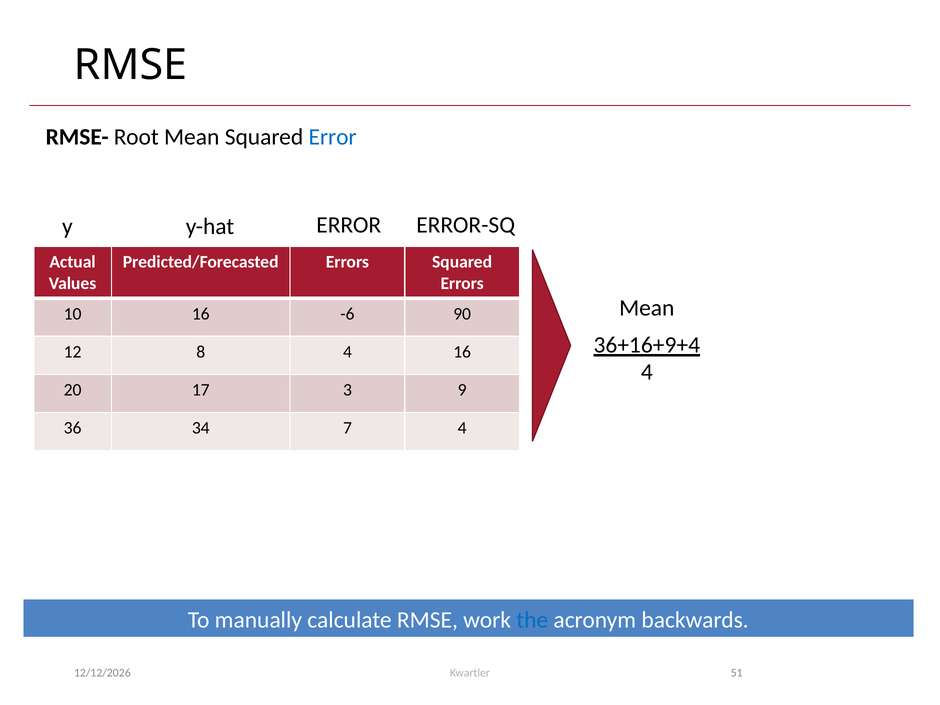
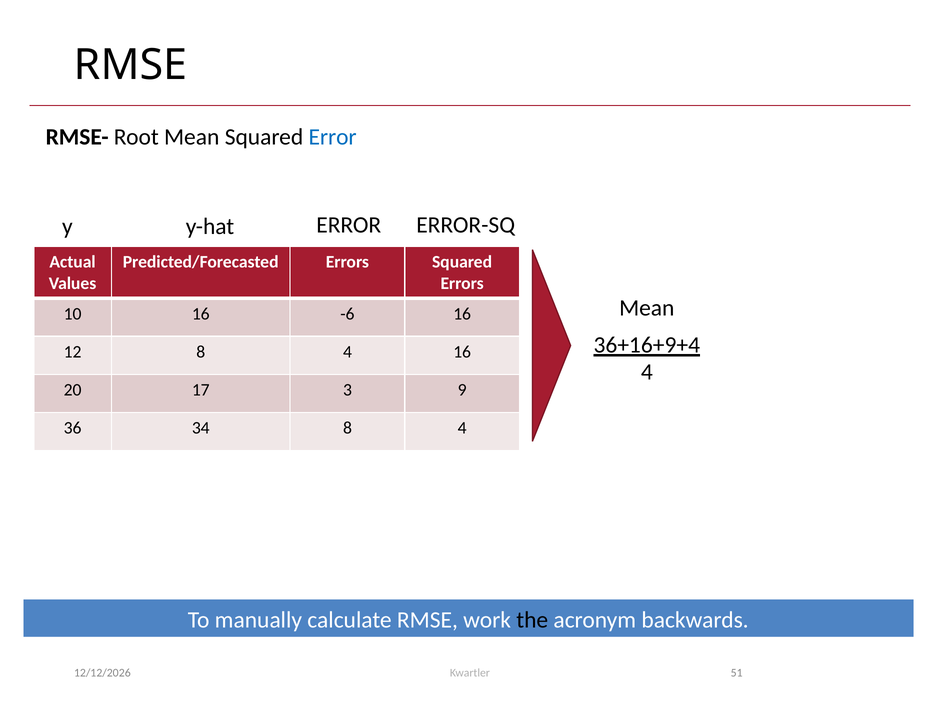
-6 90: 90 -> 16
34 7: 7 -> 8
the colour: blue -> black
